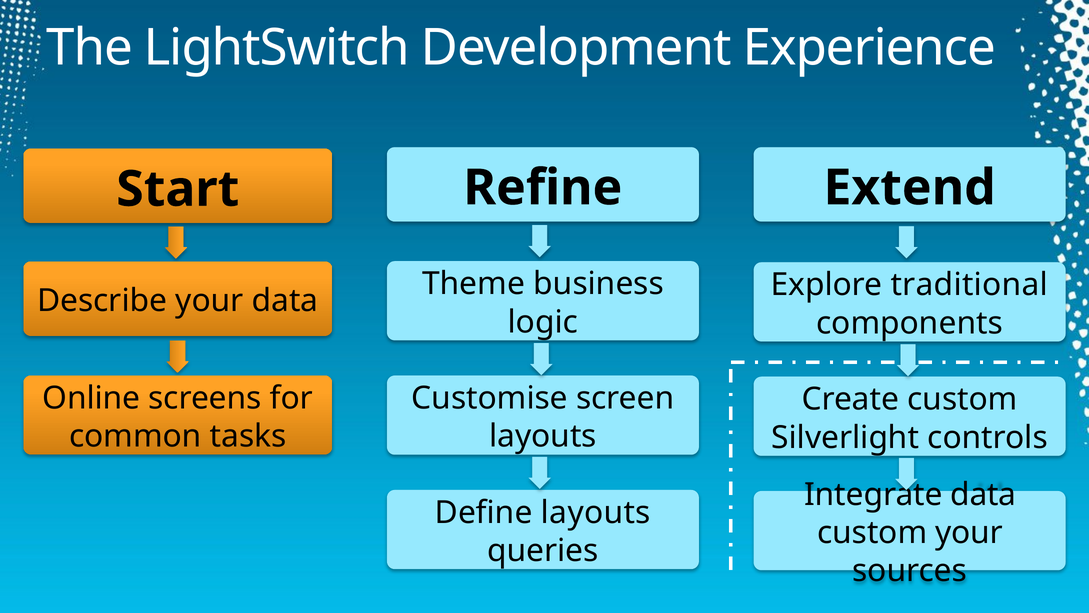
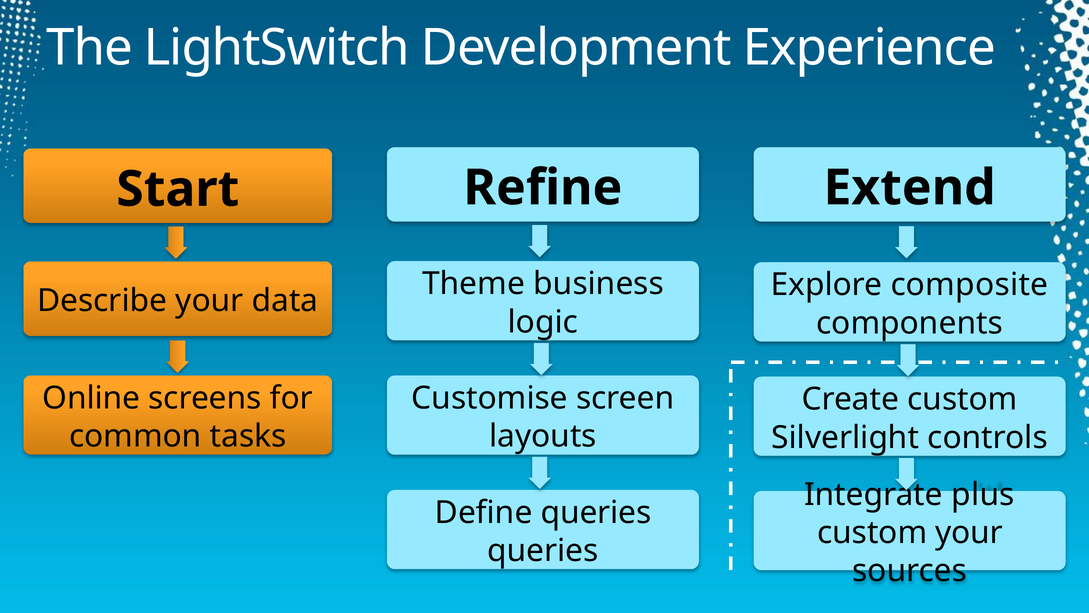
traditional: traditional -> composite
Integrate data: data -> plus
Define layouts: layouts -> queries
